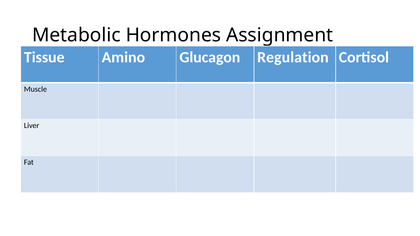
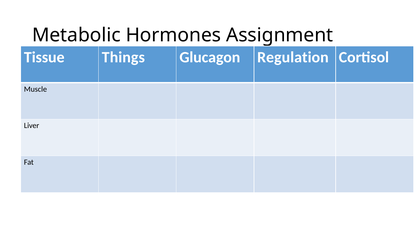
Amino: Amino -> Things
